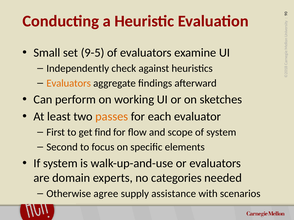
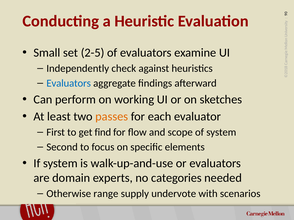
9-5: 9-5 -> 2-5
Evaluators at (69, 83) colour: orange -> blue
agree: agree -> range
assistance: assistance -> undervote
